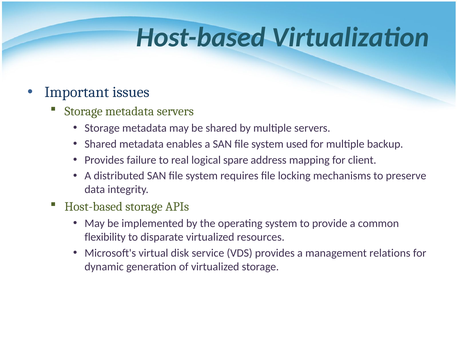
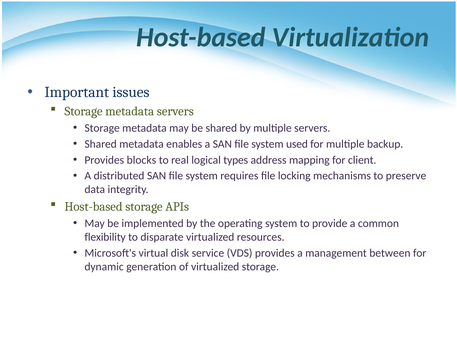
failure: failure -> blocks
spare: spare -> types
relations: relations -> between
